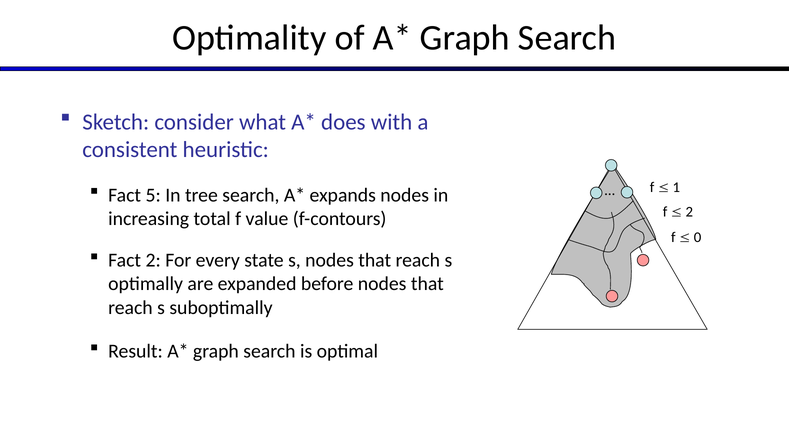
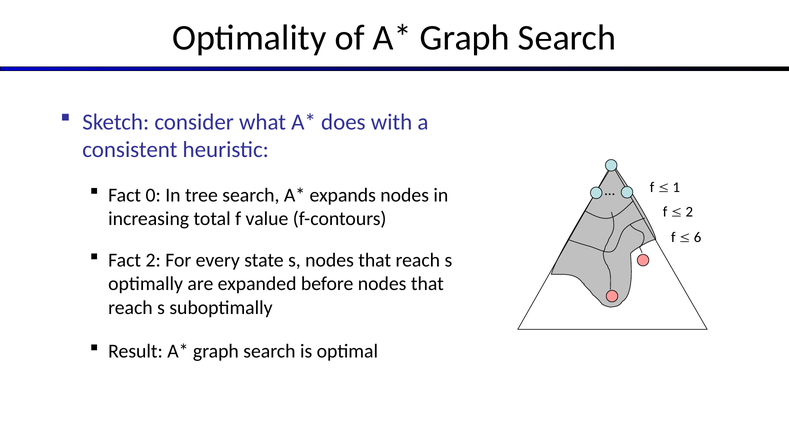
5: 5 -> 0
0: 0 -> 6
